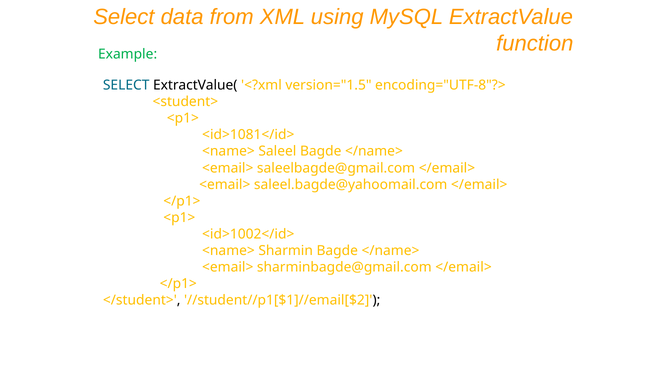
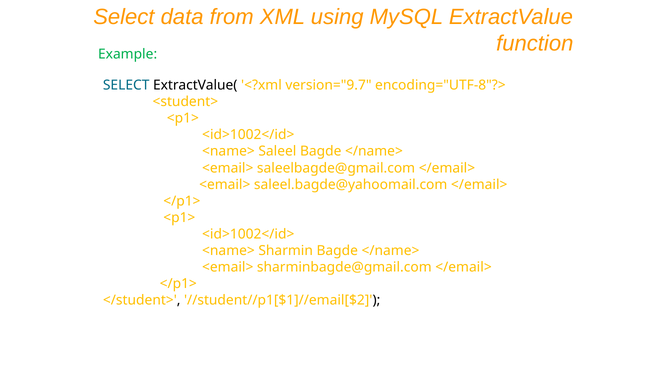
version="1.5: version="1.5 -> version="9.7
<id>1081</id> at (248, 135): <id>1081</id> -> <id>1002</id>
